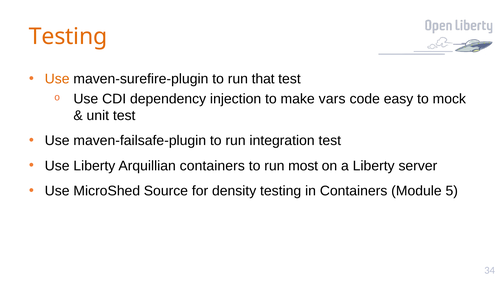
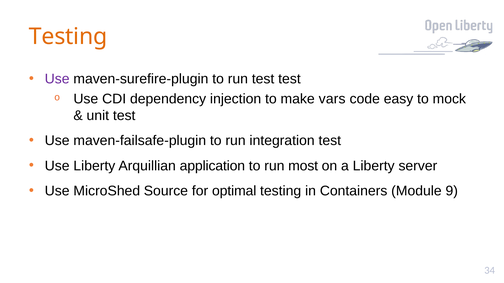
Use at (57, 79) colour: orange -> purple
run that: that -> test
Arquillian containers: containers -> application
density: density -> optimal
5: 5 -> 9
